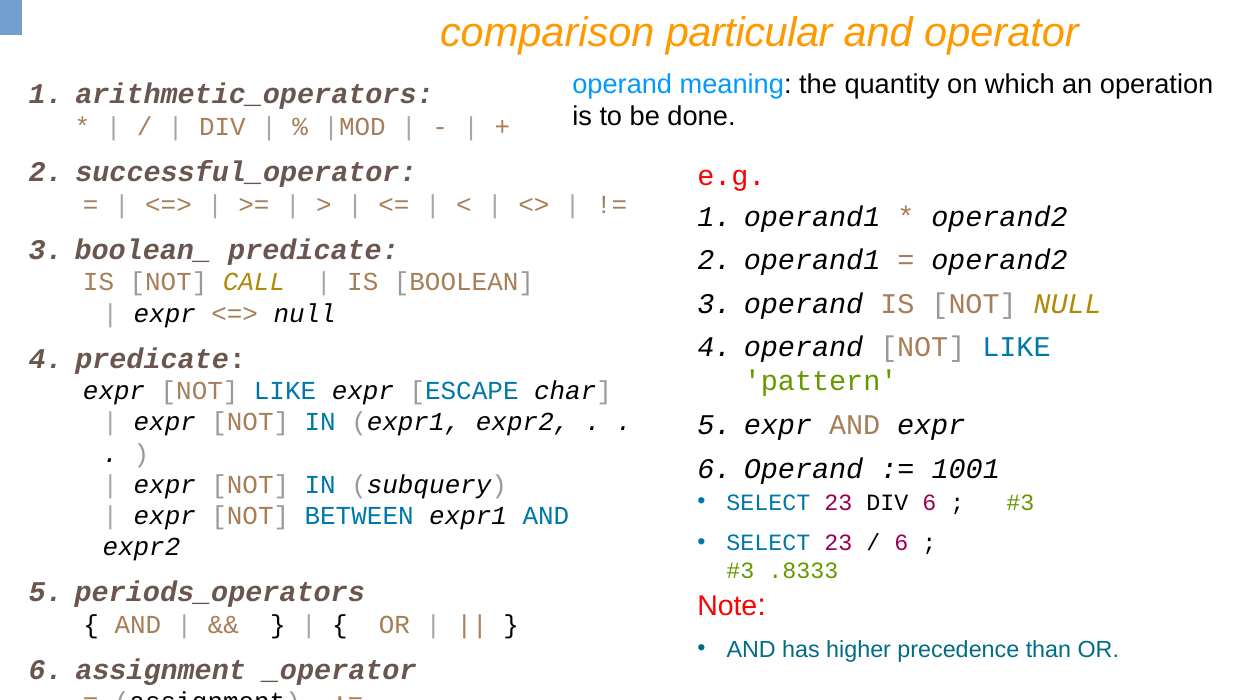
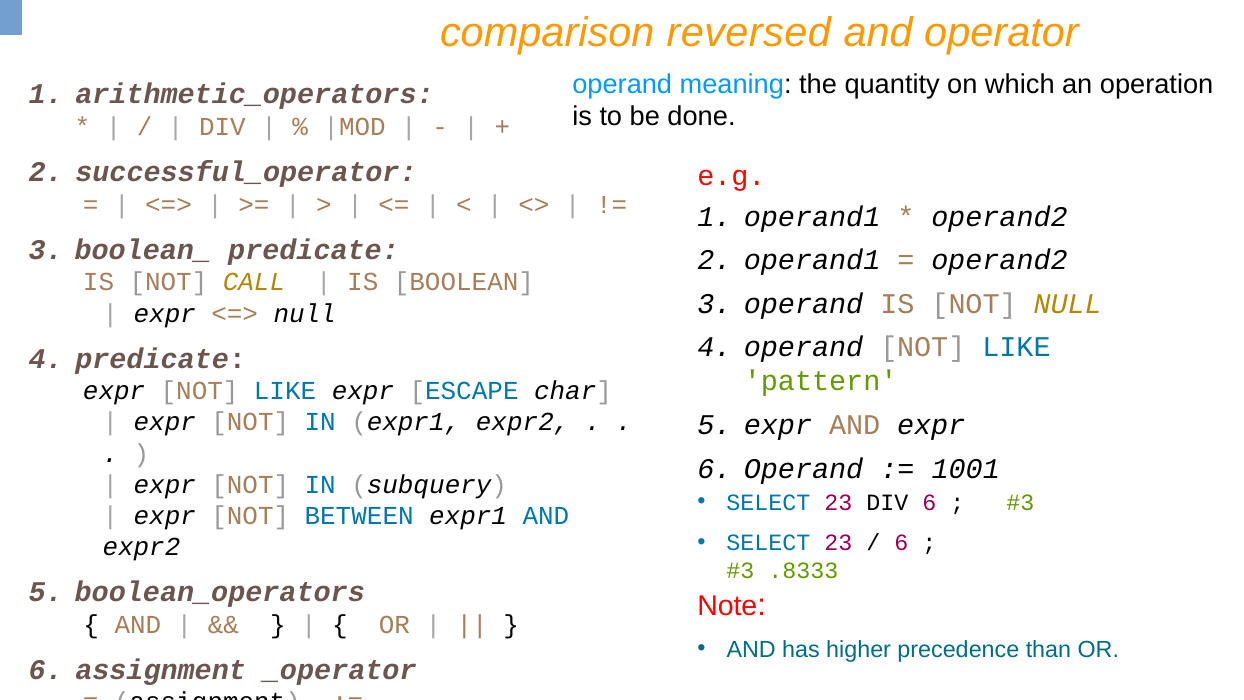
particular: particular -> reversed
periods_operators: periods_operators -> boolean_operators
